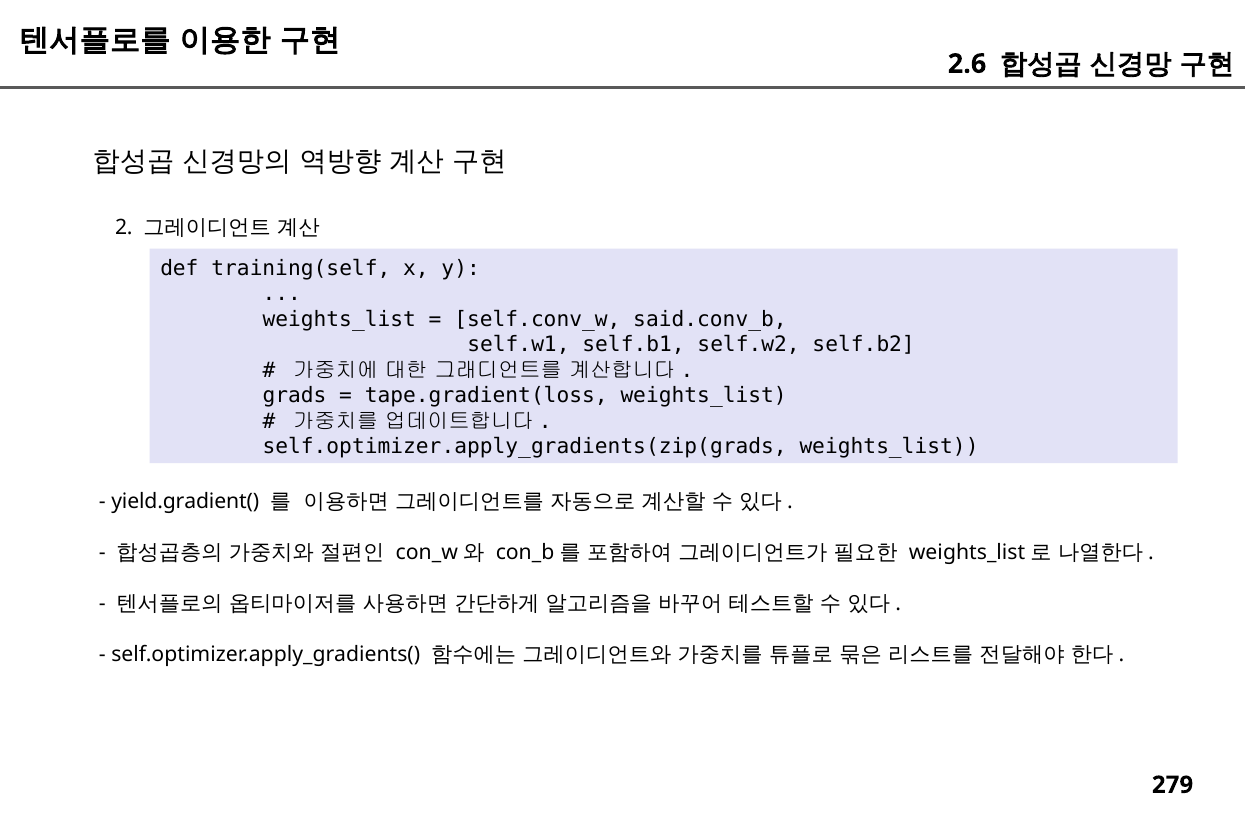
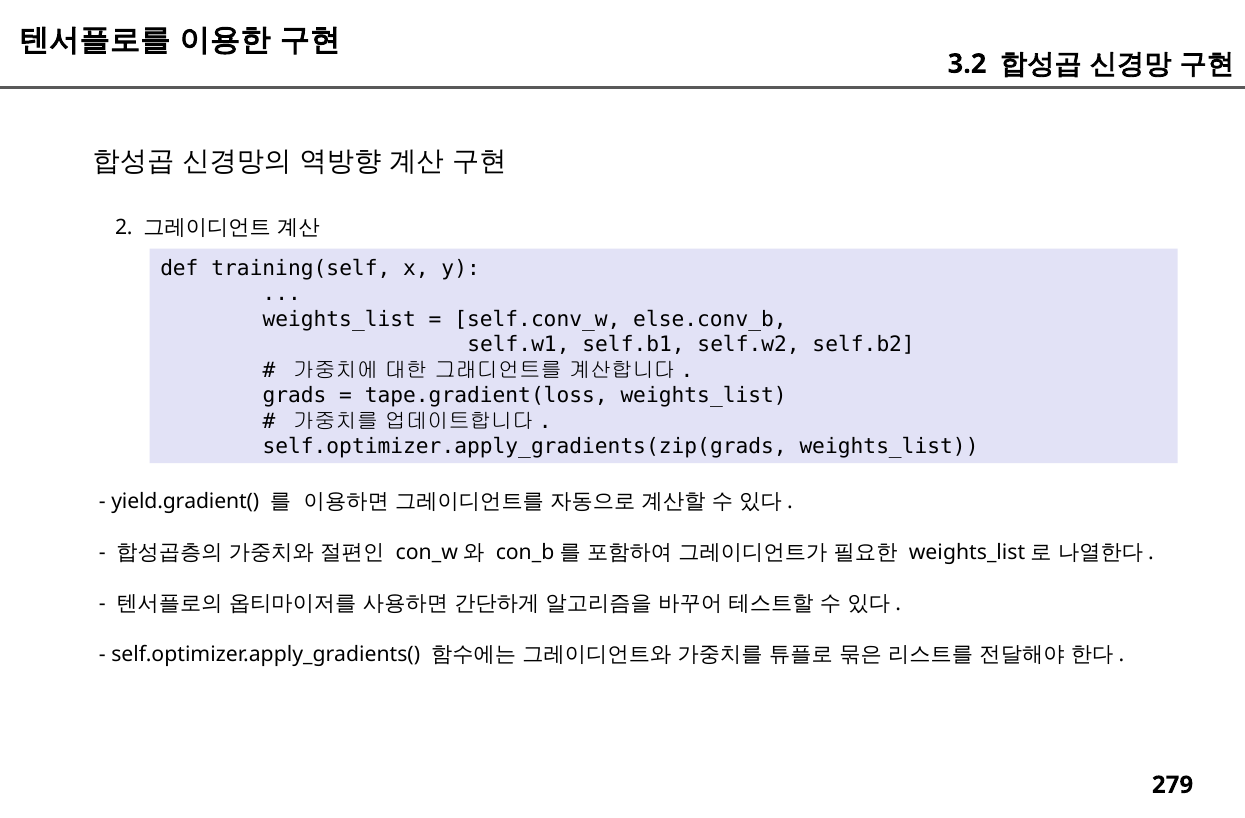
2.6: 2.6 -> 3.2
said.conv_b: said.conv_b -> else.conv_b
